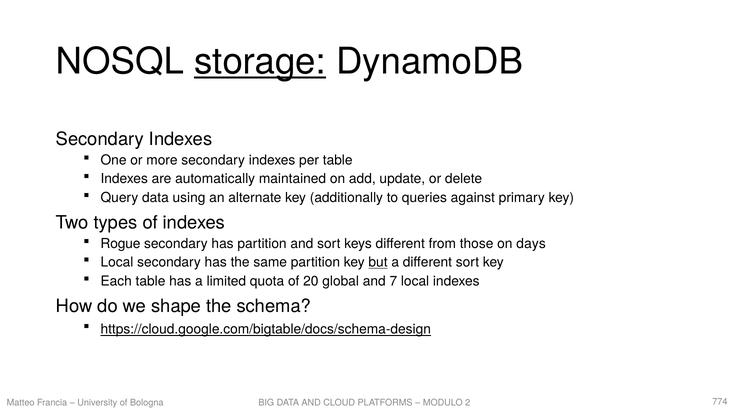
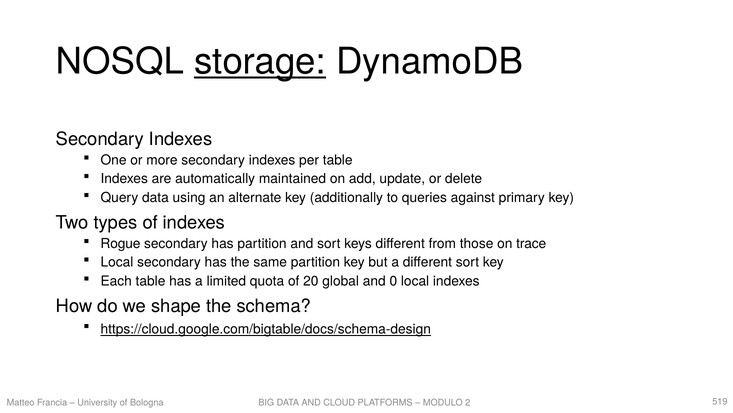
days: days -> trace
but underline: present -> none
7: 7 -> 0
774: 774 -> 519
